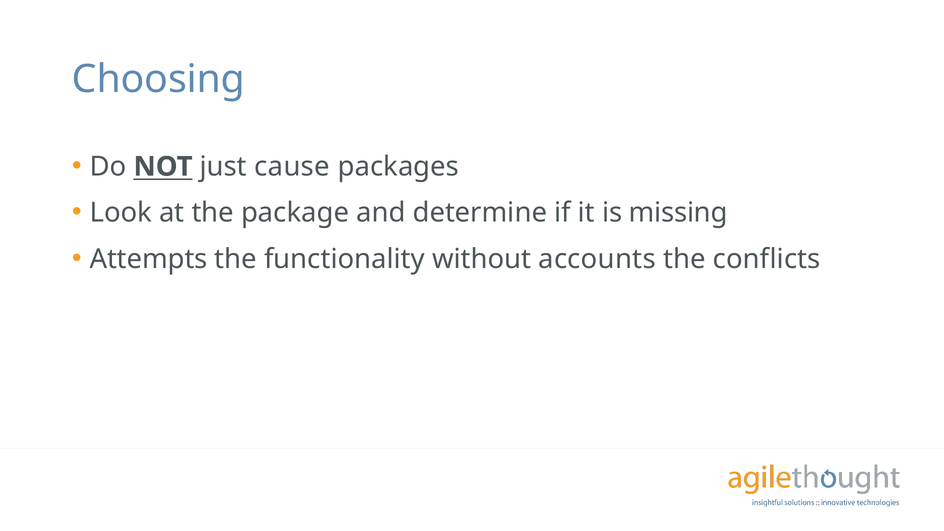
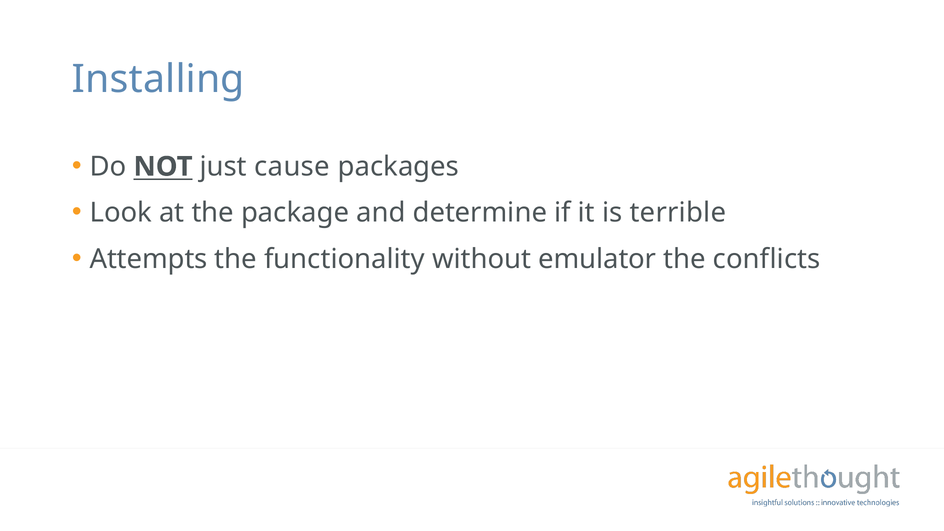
Choosing: Choosing -> Installing
missing: missing -> terrible
accounts: accounts -> emulator
